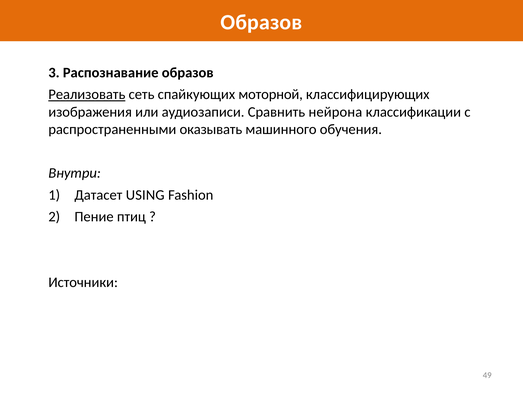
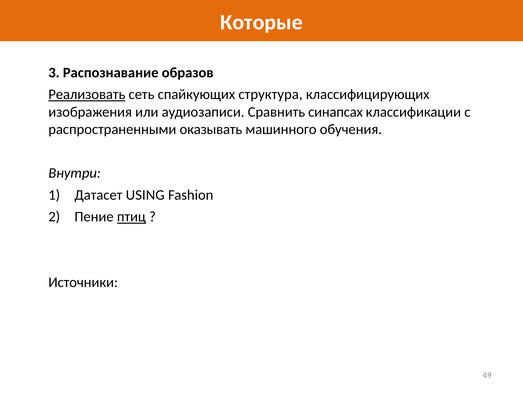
Образов at (261, 22): Образов -> Которые
моторной: моторной -> структура
нейрона: нейрона -> синапсах
птиц underline: none -> present
